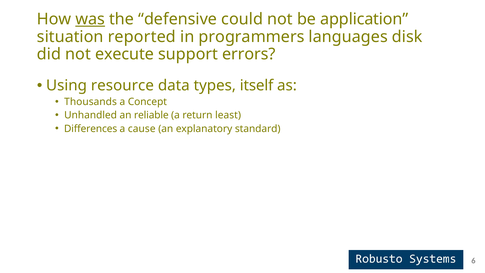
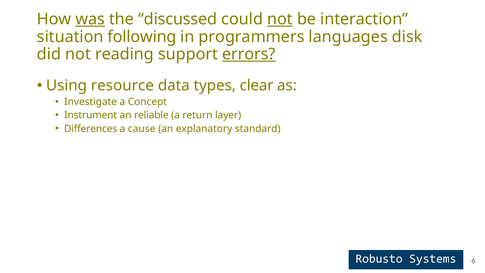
defensive: defensive -> discussed
not at (280, 19) underline: none -> present
application: application -> interaction
reported: reported -> following
execute: execute -> reading
errors underline: none -> present
itself: itself -> clear
Thousands: Thousands -> Investigate
Unhandled: Unhandled -> Instrument
least: least -> layer
